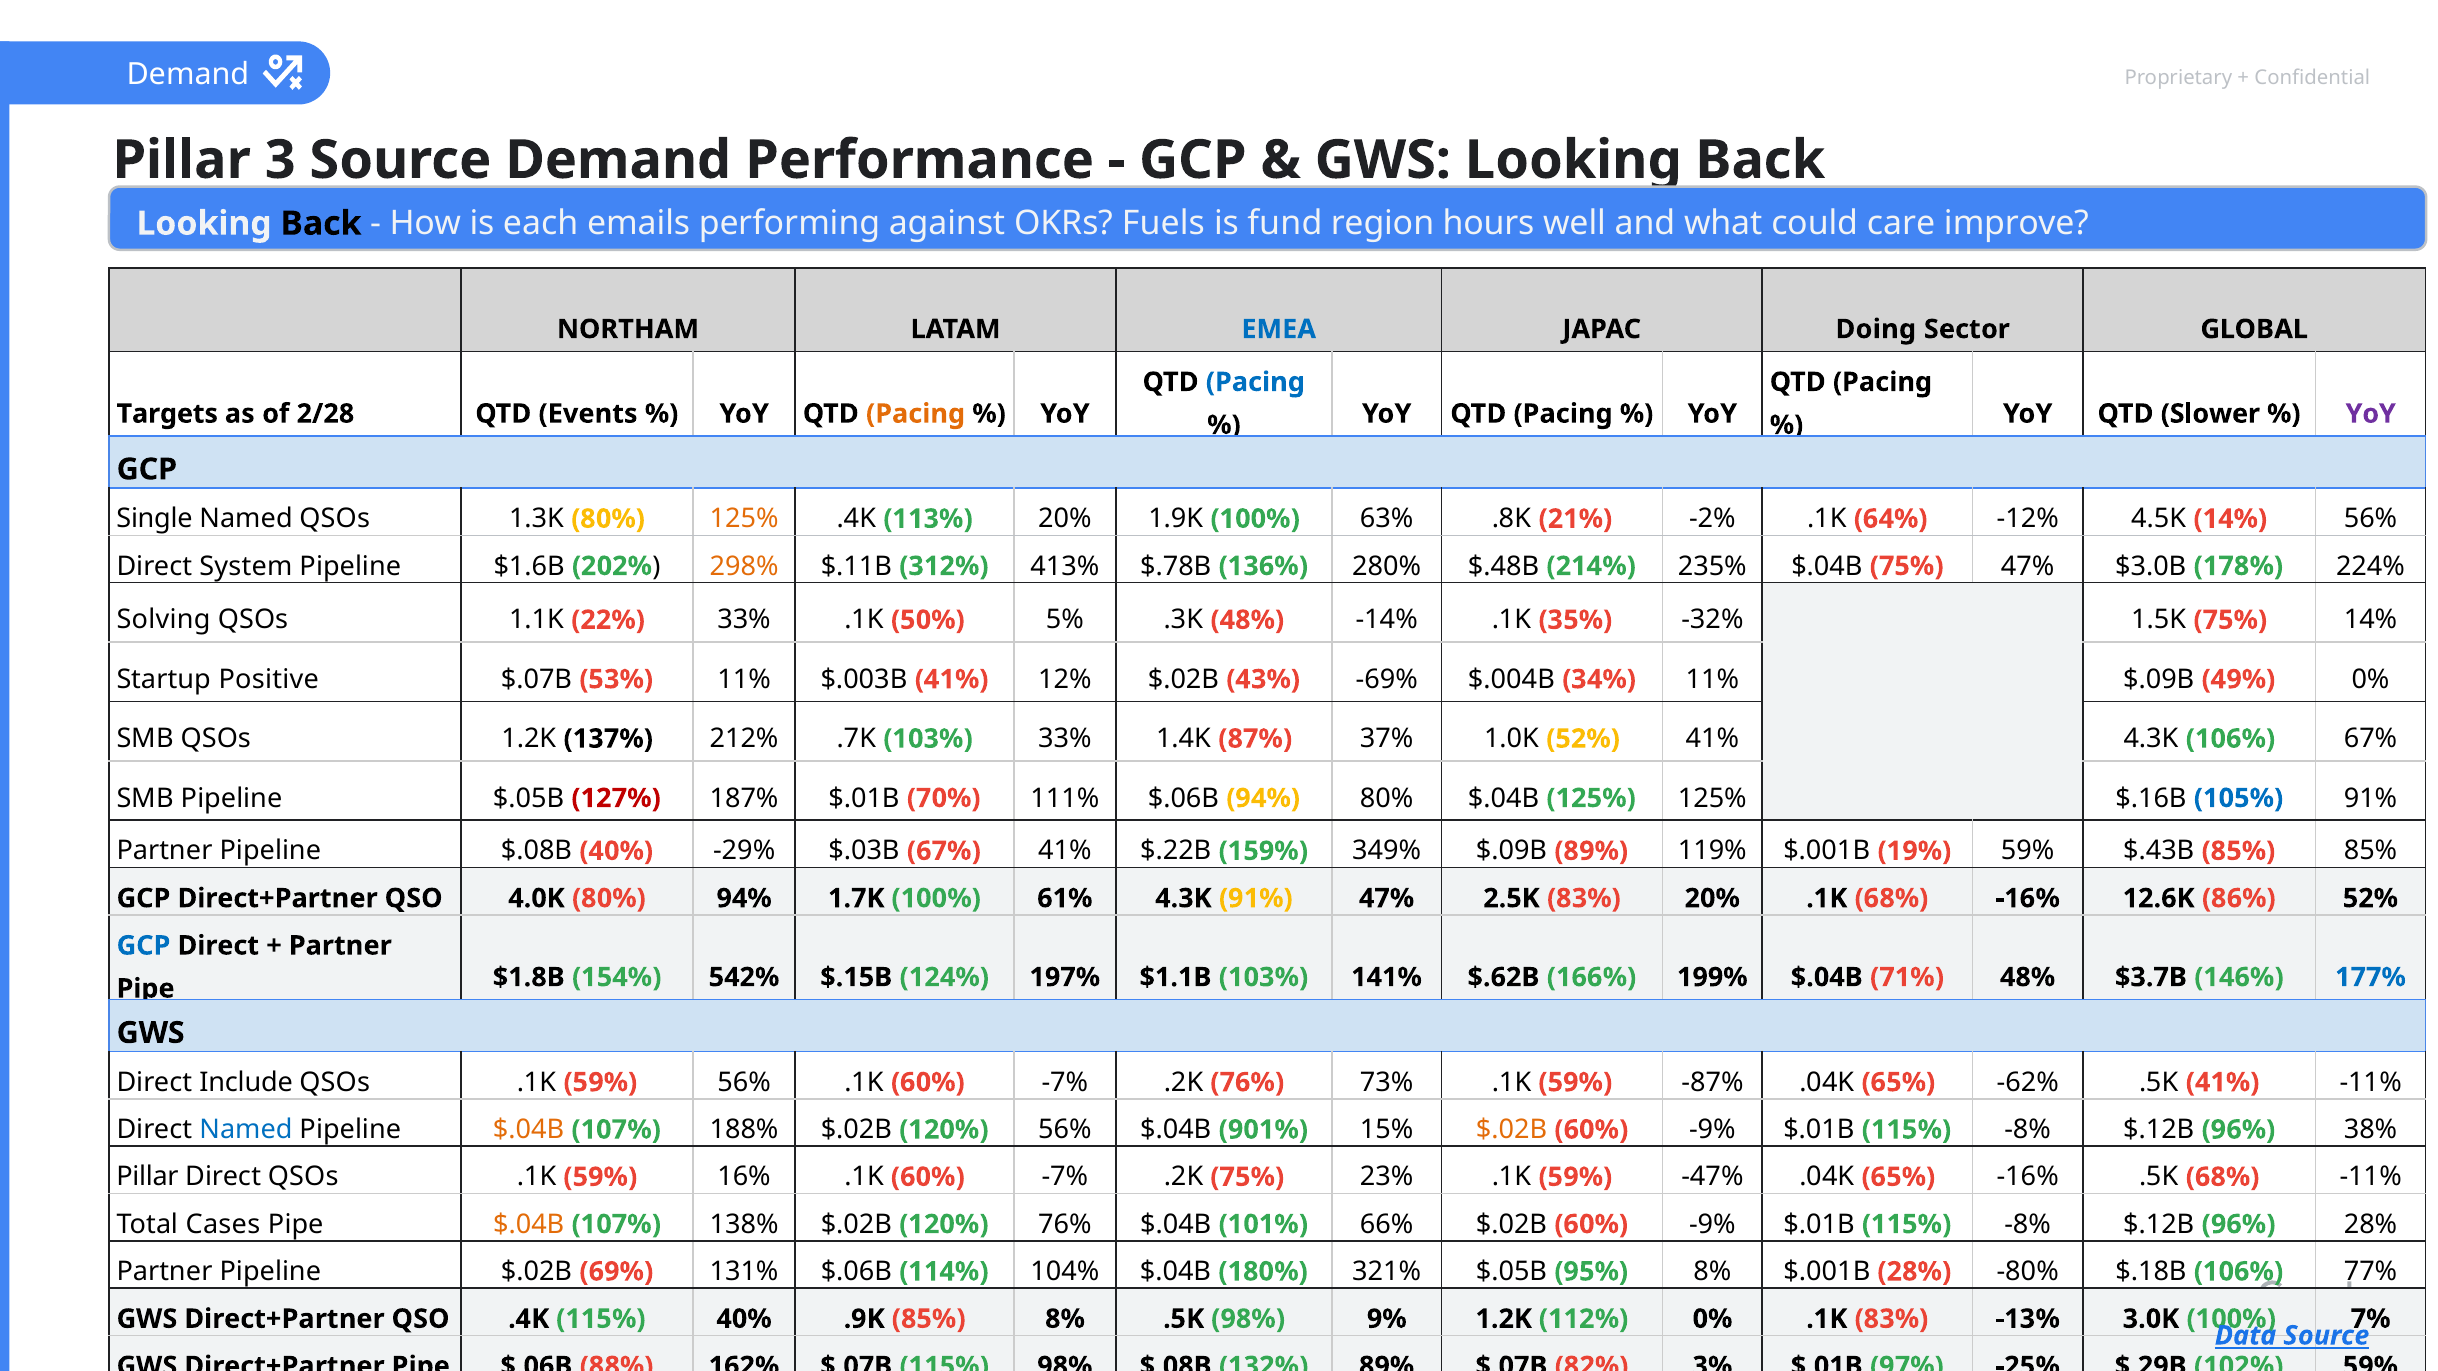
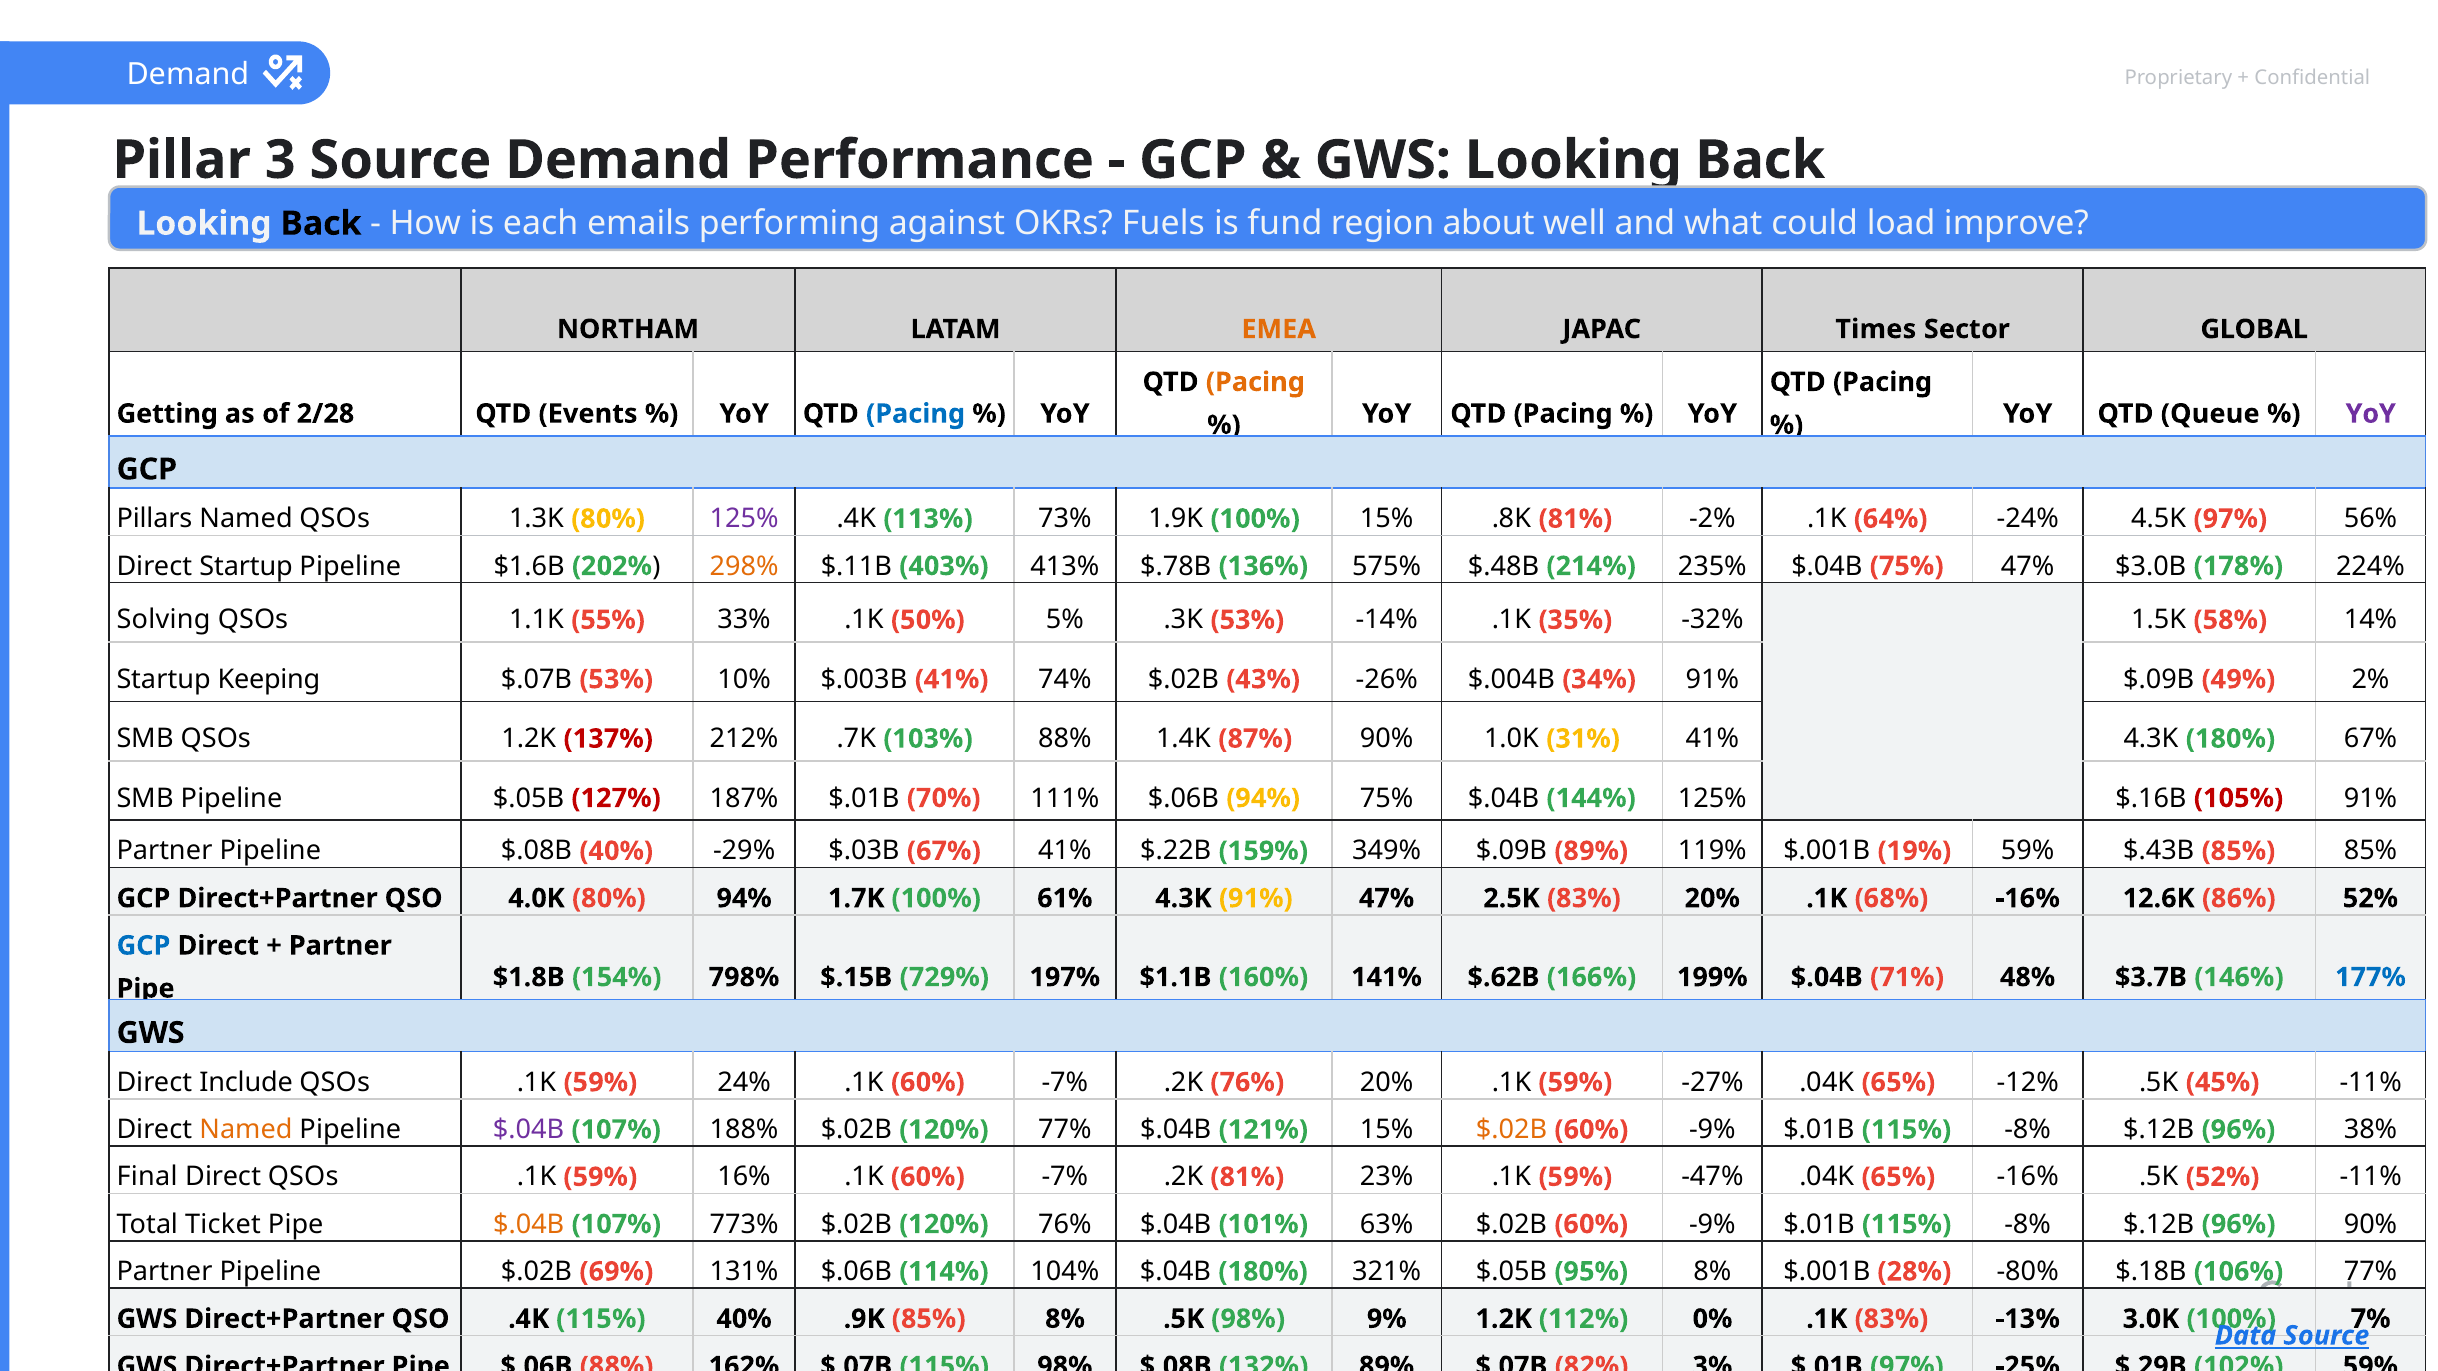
hours: hours -> about
care: care -> load
EMEA colour: blue -> orange
Doing: Doing -> Times
Pacing at (1255, 382) colour: blue -> orange
Targets: Targets -> Getting
Pacing at (916, 414) colour: orange -> blue
Slower: Slower -> Queue
Single: Single -> Pillars
125% at (744, 519) colour: orange -> purple
113% 20%: 20% -> 73%
100% 63%: 63% -> 15%
.8K 21%: 21% -> 81%
-12%: -12% -> -24%
4.5K 14%: 14% -> 97%
Direct System: System -> Startup
312%: 312% -> 403%
280%: 280% -> 575%
22%: 22% -> 55%
.3K 48%: 48% -> 53%
1.5K 75%: 75% -> 58%
Positive: Positive -> Keeping
53% 11%: 11% -> 10%
12%: 12% -> 74%
-69%: -69% -> -26%
34% 11%: 11% -> 91%
49% 0%: 0% -> 2%
137% colour: black -> red
103% 33%: 33% -> 88%
87% 37%: 37% -> 90%
1.0K 52%: 52% -> 31%
4.3K 106%: 106% -> 180%
94% 80%: 80% -> 75%
$.04B 125%: 125% -> 144%
105% colour: blue -> red
542%: 542% -> 798%
124%: 124% -> 729%
$1.1B 103%: 103% -> 160%
59% 56%: 56% -> 24%
76% 73%: 73% -> 20%
-87%: -87% -> -27%
-62%: -62% -> -12%
.5K 41%: 41% -> 45%
Named at (246, 1130) colour: blue -> orange
$.04B at (529, 1130) colour: orange -> purple
120% 56%: 56% -> 77%
901%: 901% -> 121%
Pillar at (147, 1177): Pillar -> Final
.2K 75%: 75% -> 81%
.5K 68%: 68% -> 52%
Cases: Cases -> Ticket
138%: 138% -> 773%
66%: 66% -> 63%
96% 28%: 28% -> 90%
